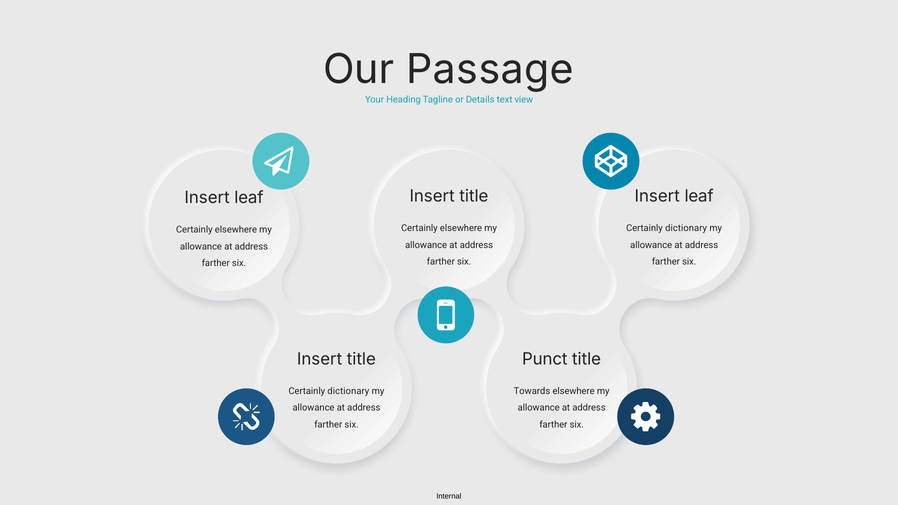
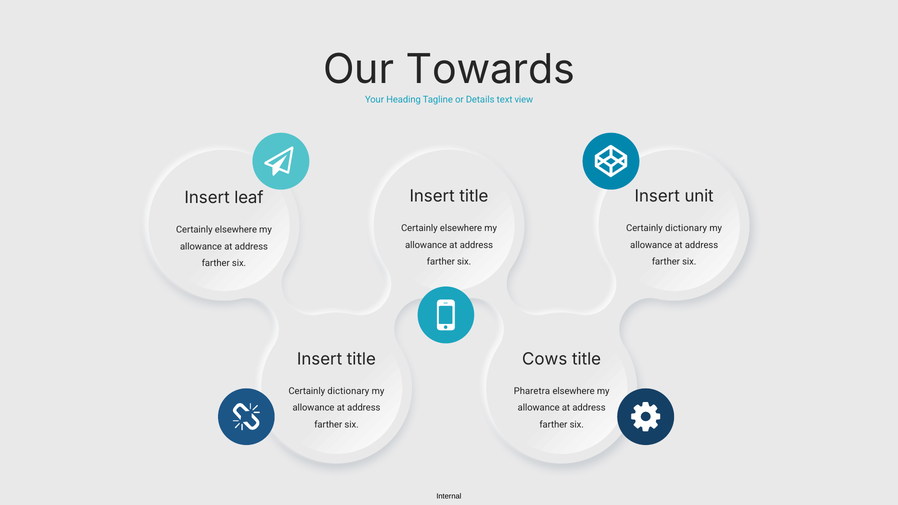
Passage: Passage -> Towards
leaf at (699, 196): leaf -> unit
Punct: Punct -> Cows
Towards: Towards -> Pharetra
